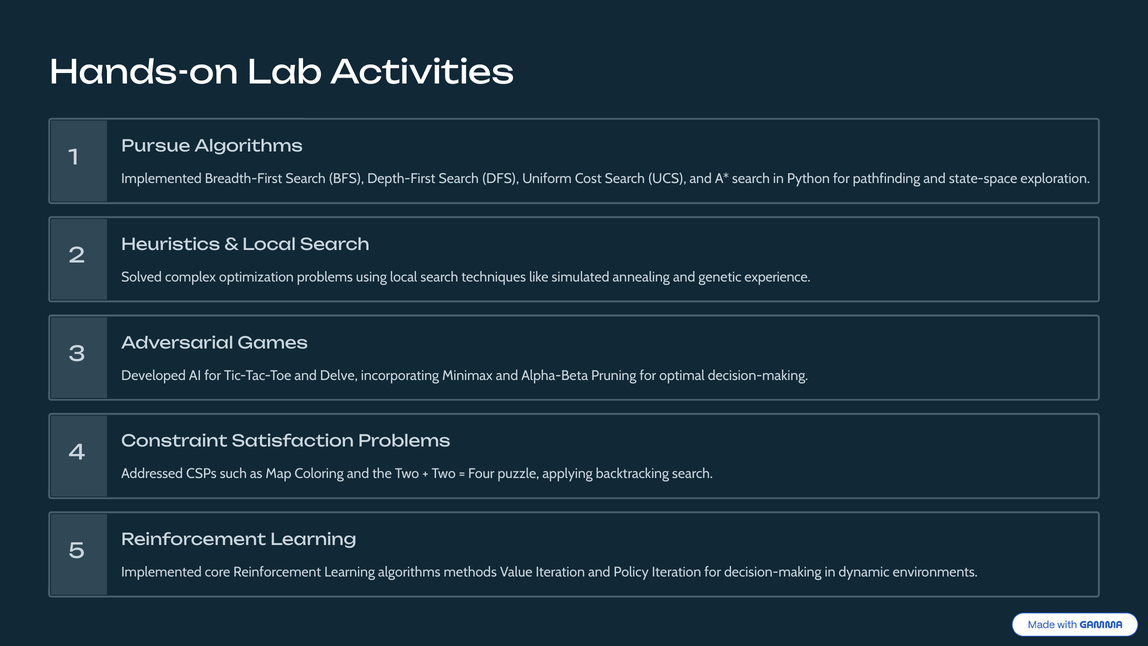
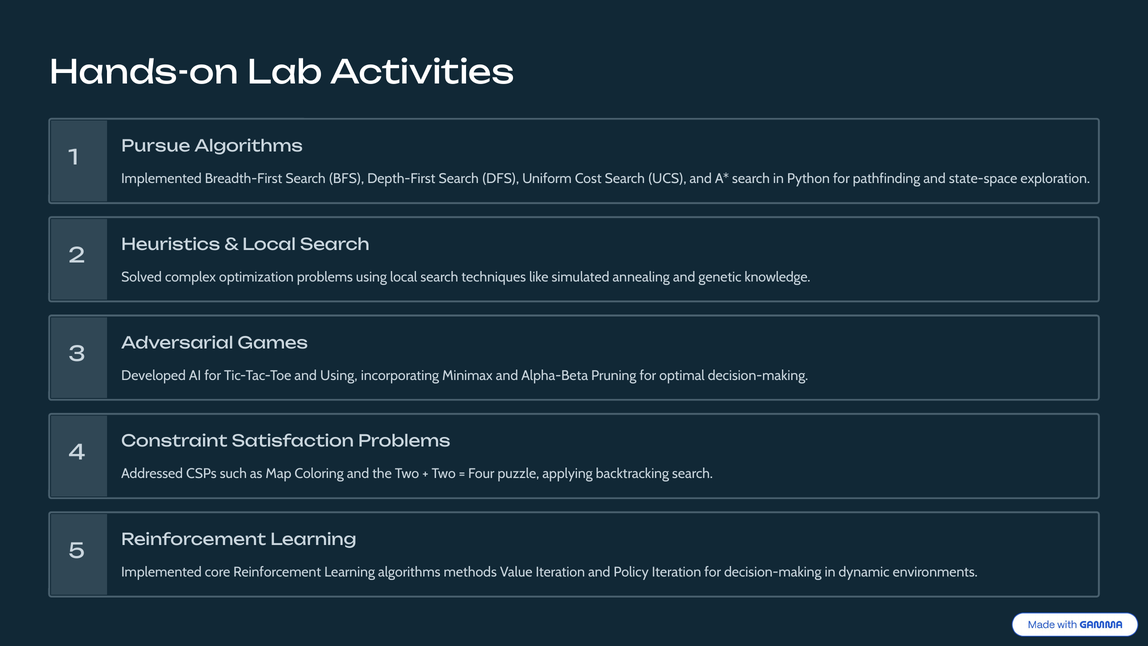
experience: experience -> knowledge
and Delve: Delve -> Using
